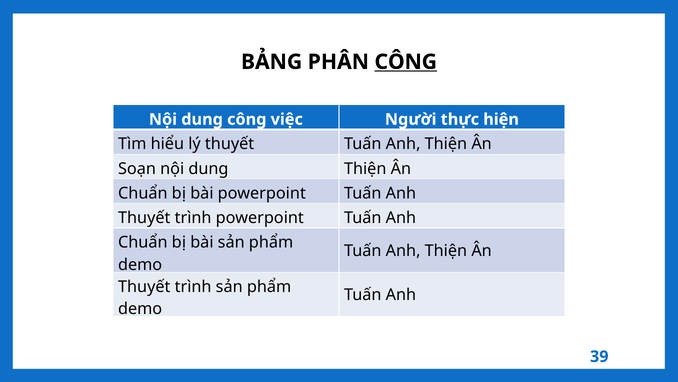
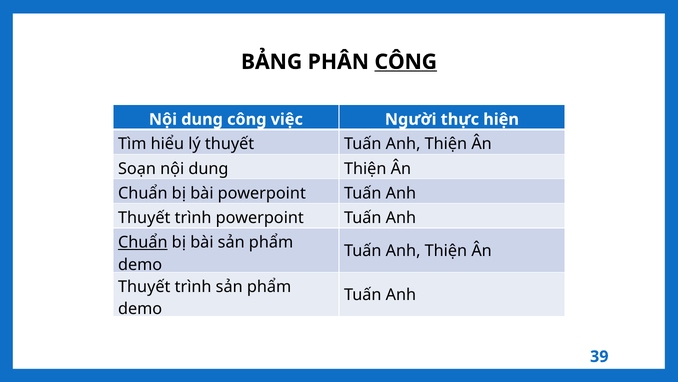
Chuẩn at (143, 242) underline: none -> present
